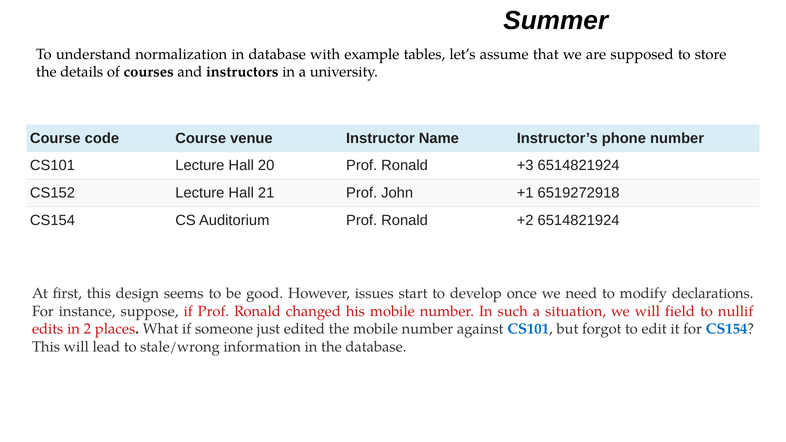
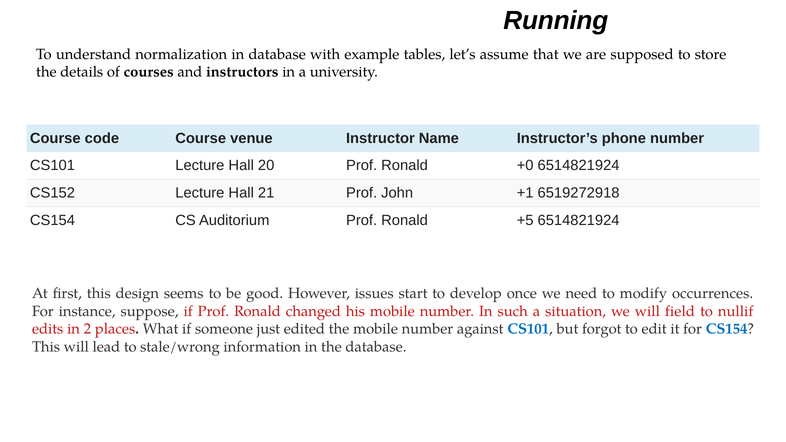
Summer: Summer -> Running
+3: +3 -> +0
+2: +2 -> +5
declarations: declarations -> occurrences
